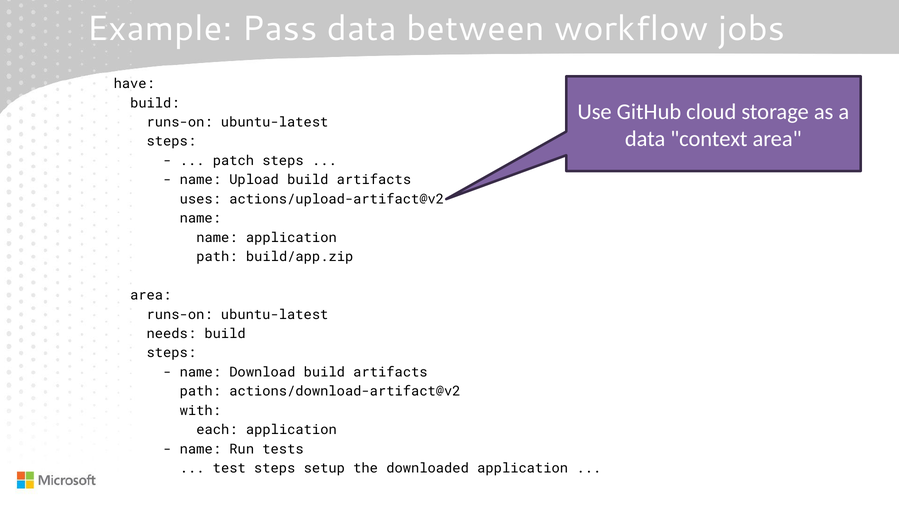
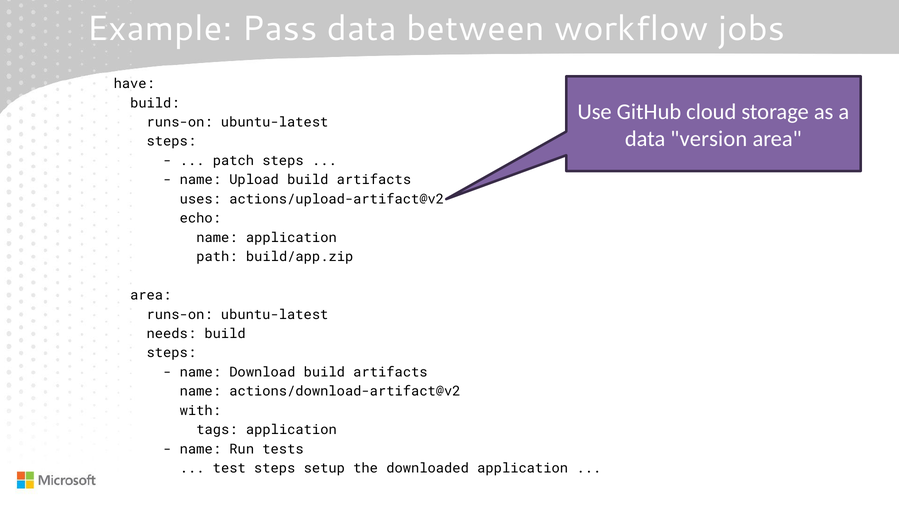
context: context -> version
name at (200, 219): name -> echo
path at (200, 392): path -> name
each: each -> tags
